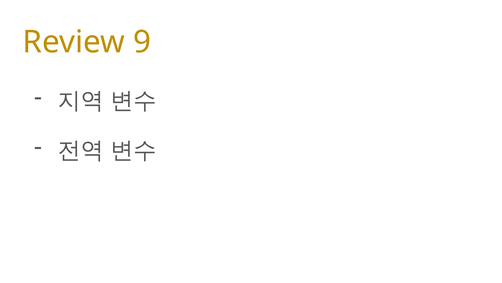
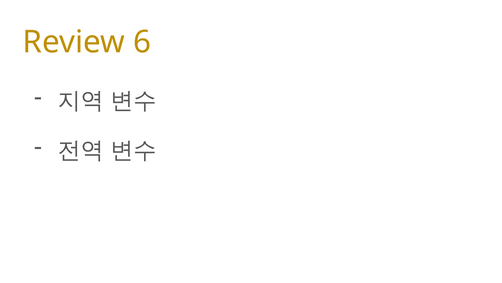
9: 9 -> 6
